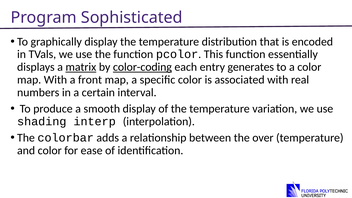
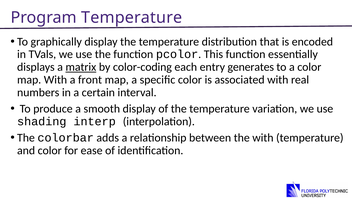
Program Sophisticated: Sophisticated -> Temperature
color-coding underline: present -> none
the over: over -> with
